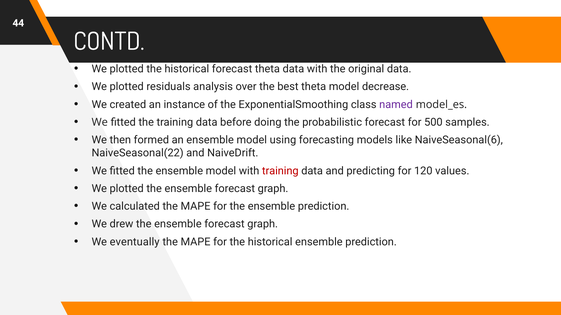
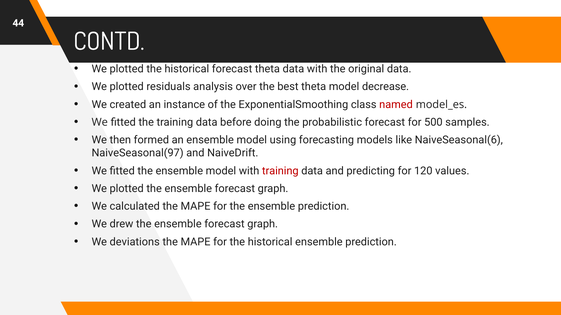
named colour: purple -> red
NaiveSeasonal(22: NaiveSeasonal(22 -> NaiveSeasonal(97
eventually: eventually -> deviations
